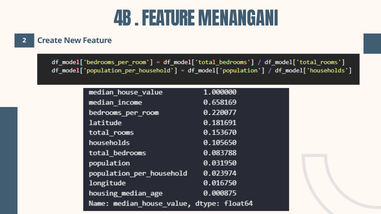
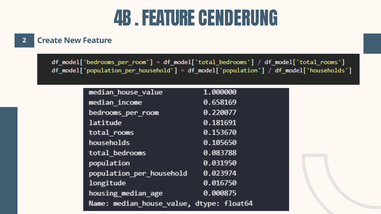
MENANGANI: MENANGANI -> CENDERUNG
